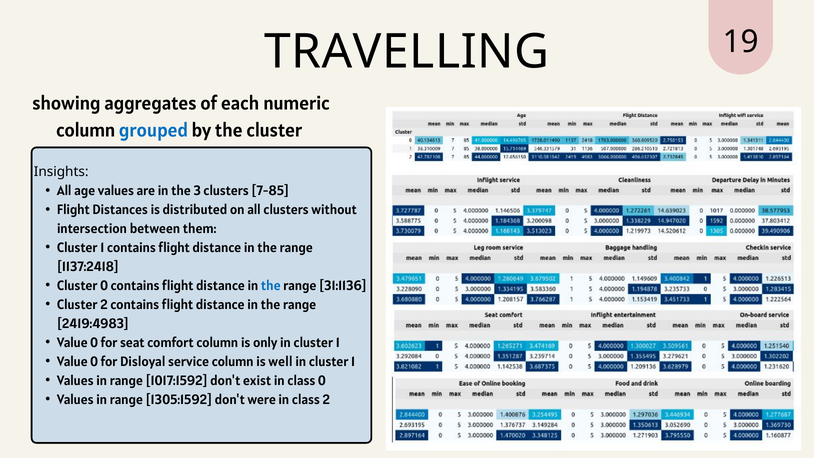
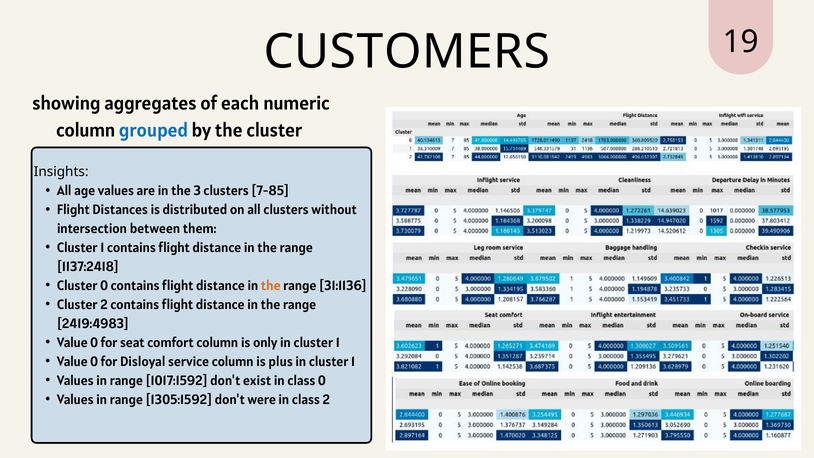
TRAVELLING: TRAVELLING -> CUSTOMERS
the at (271, 286) colour: blue -> orange
well: well -> plus
